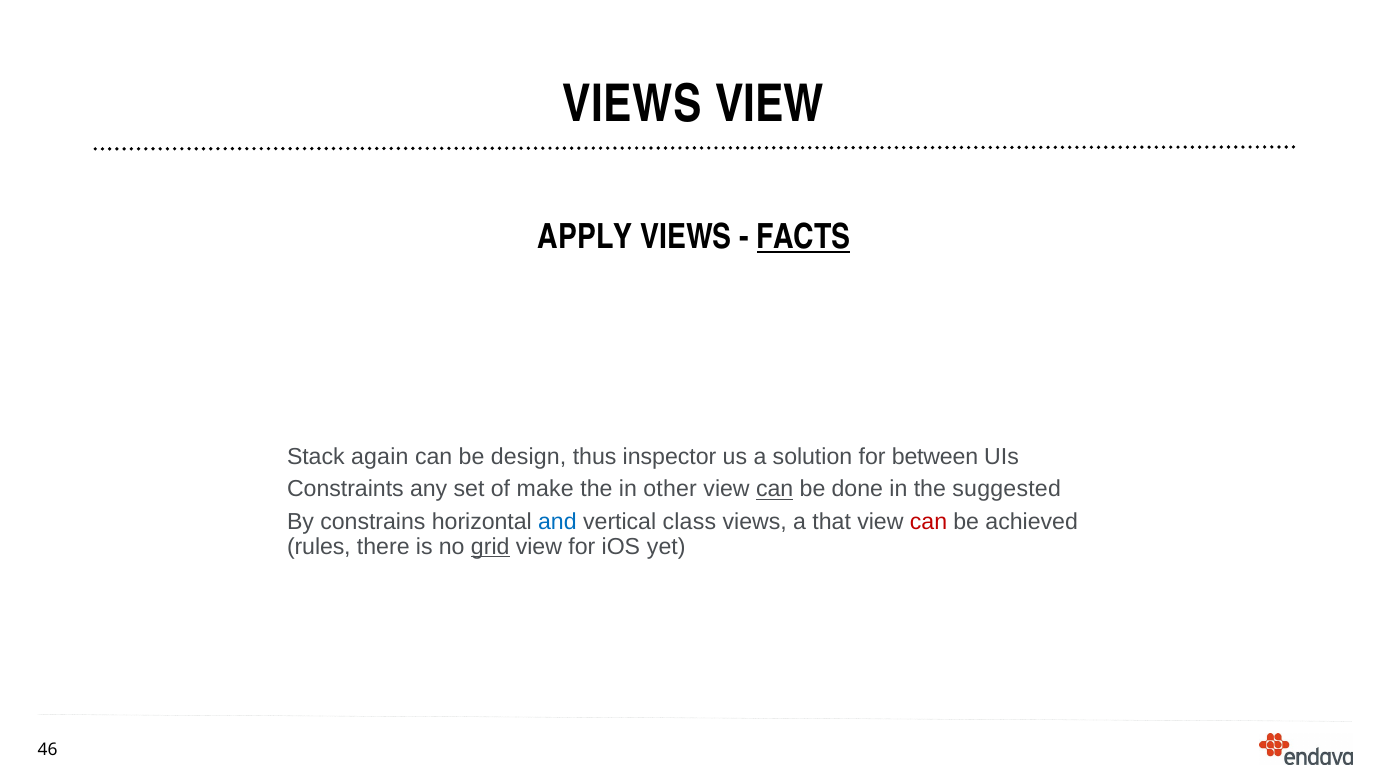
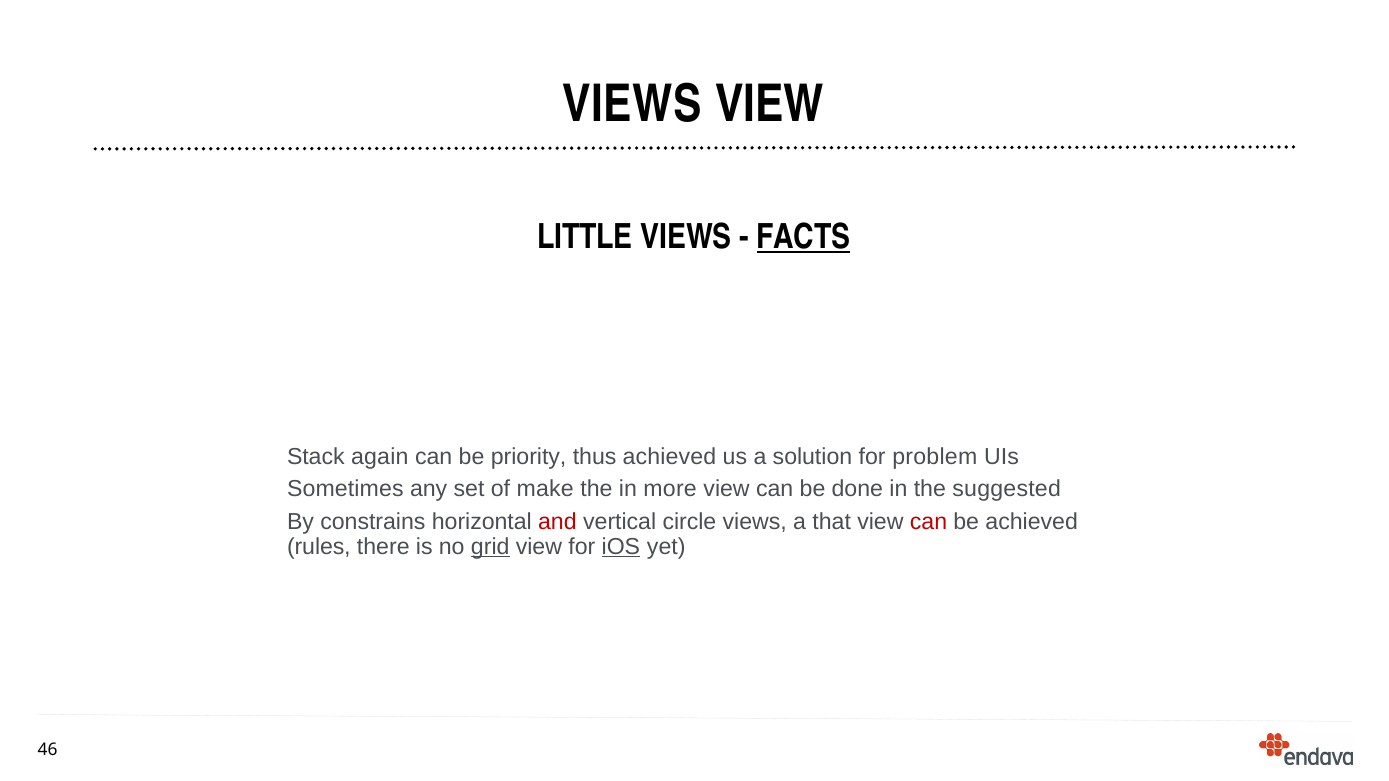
APPLY: APPLY -> LITTLE
design: design -> priority
thus inspector: inspector -> achieved
between: between -> problem
Constraints: Constraints -> Sometimes
other: other -> more
can at (775, 490) underline: present -> none
and colour: blue -> red
class: class -> circle
iOS underline: none -> present
